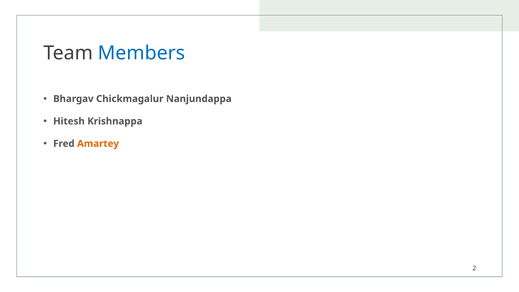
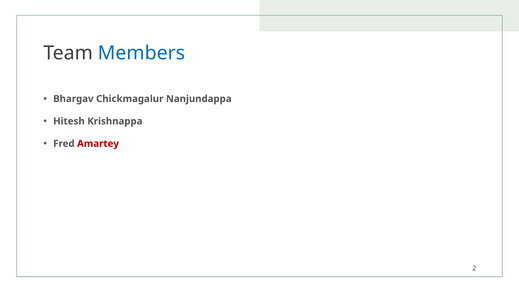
Amartey colour: orange -> red
